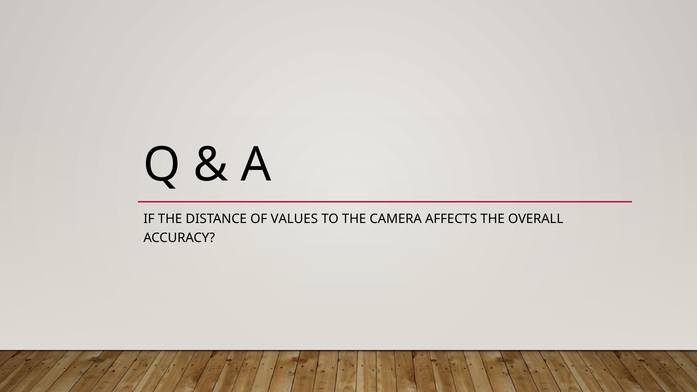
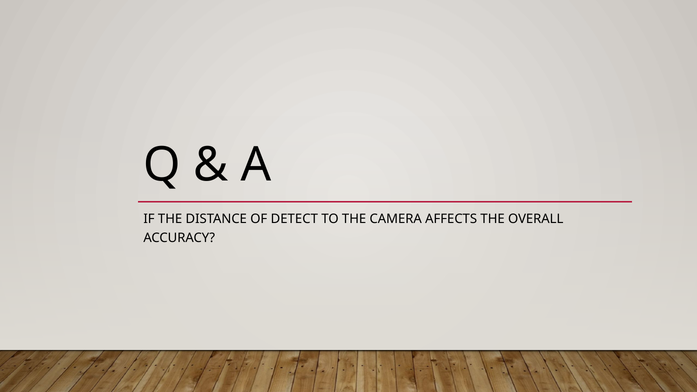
VALUES: VALUES -> DETECT
